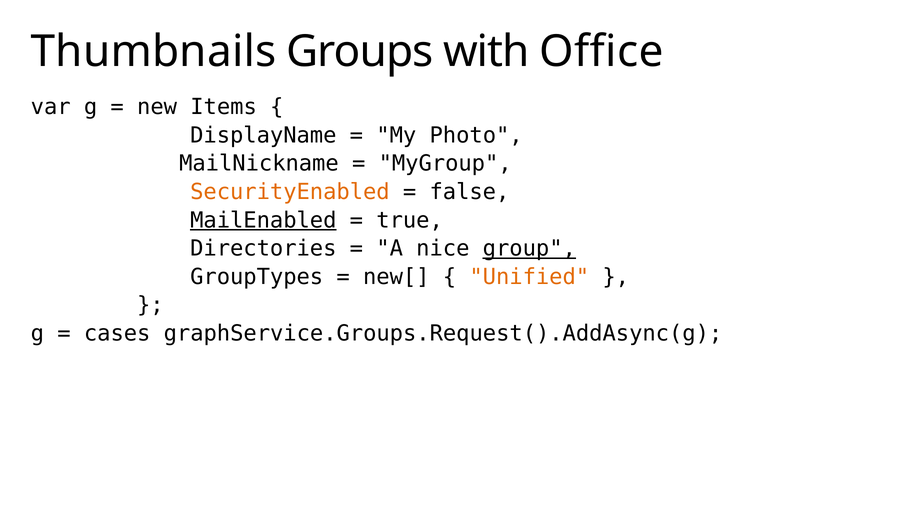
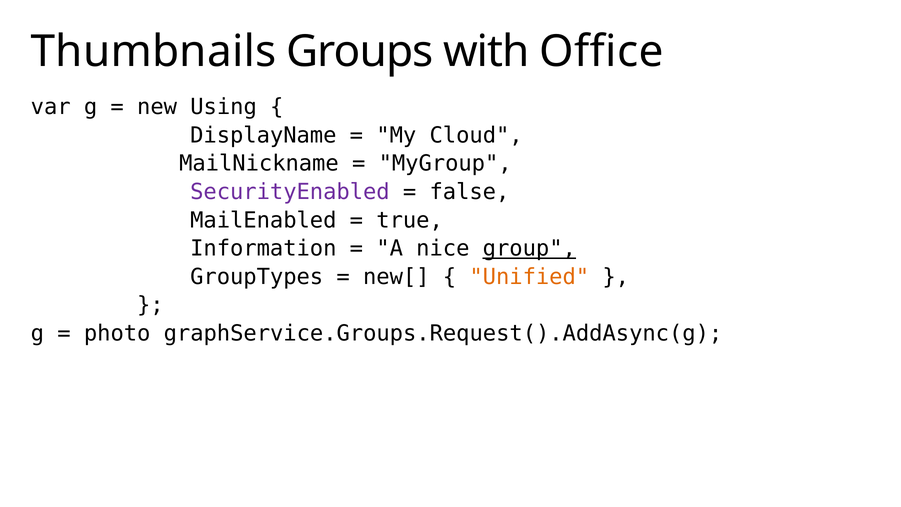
Items: Items -> Using
Photo: Photo -> Cloud
SecurityEnabled colour: orange -> purple
MailEnabled underline: present -> none
Directories: Directories -> Information
cases: cases -> photo
